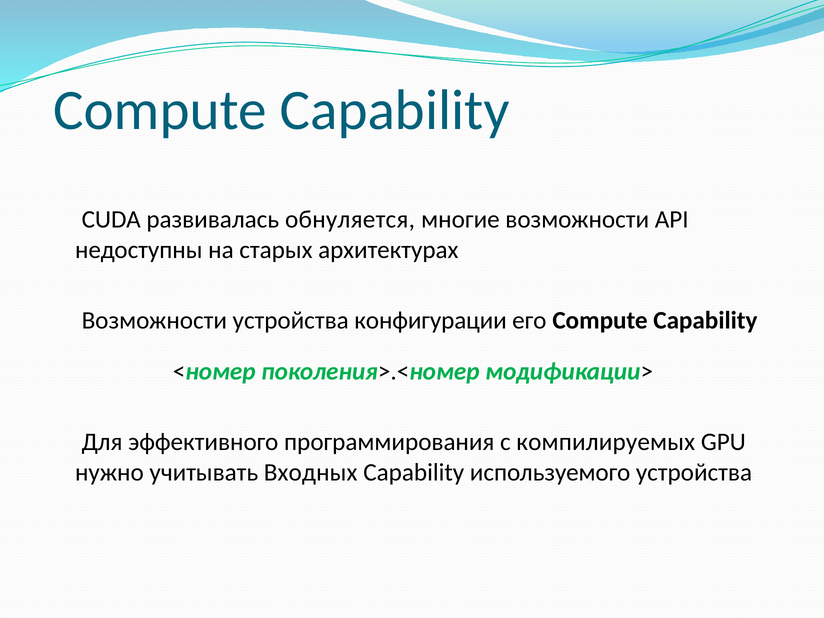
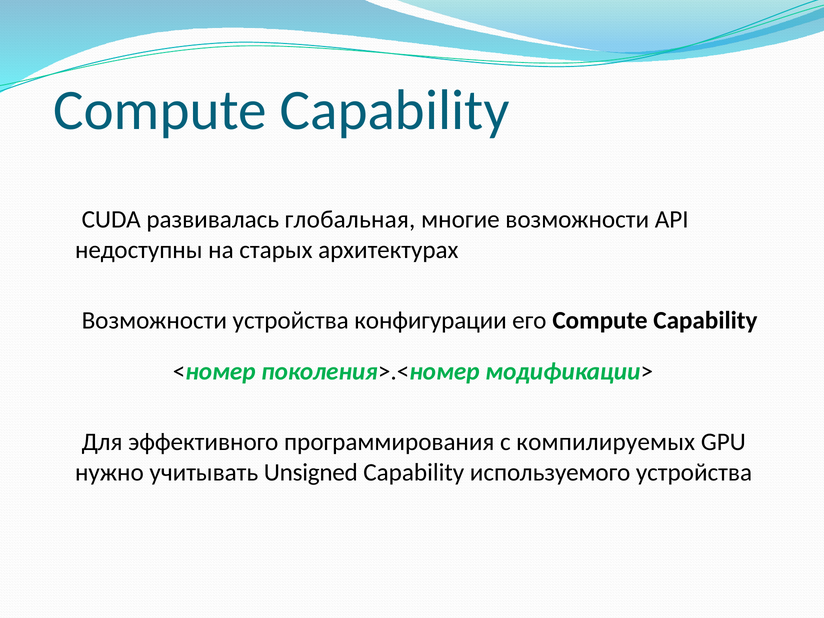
обнуляется: обнуляется -> глобальная
Входных: Входных -> Unsigned
